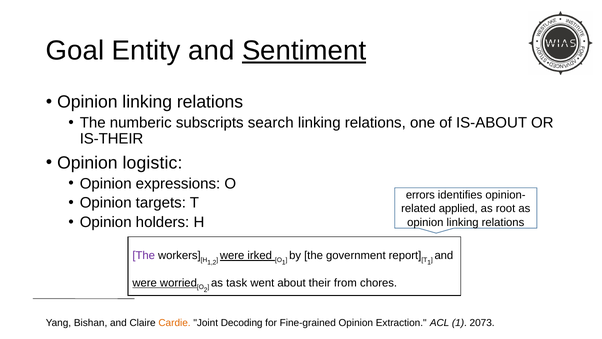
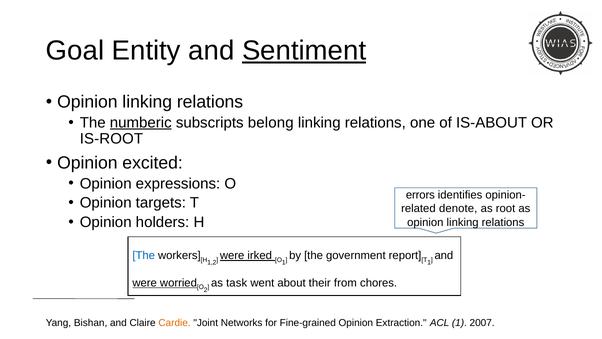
numberic underline: none -> present
search: search -> belong
IS-THEIR: IS-THEIR -> IS-ROOT
logistic: logistic -> excited
applied: applied -> denote
The at (144, 255) colour: purple -> blue
Decoding: Decoding -> Networks
2073: 2073 -> 2007
